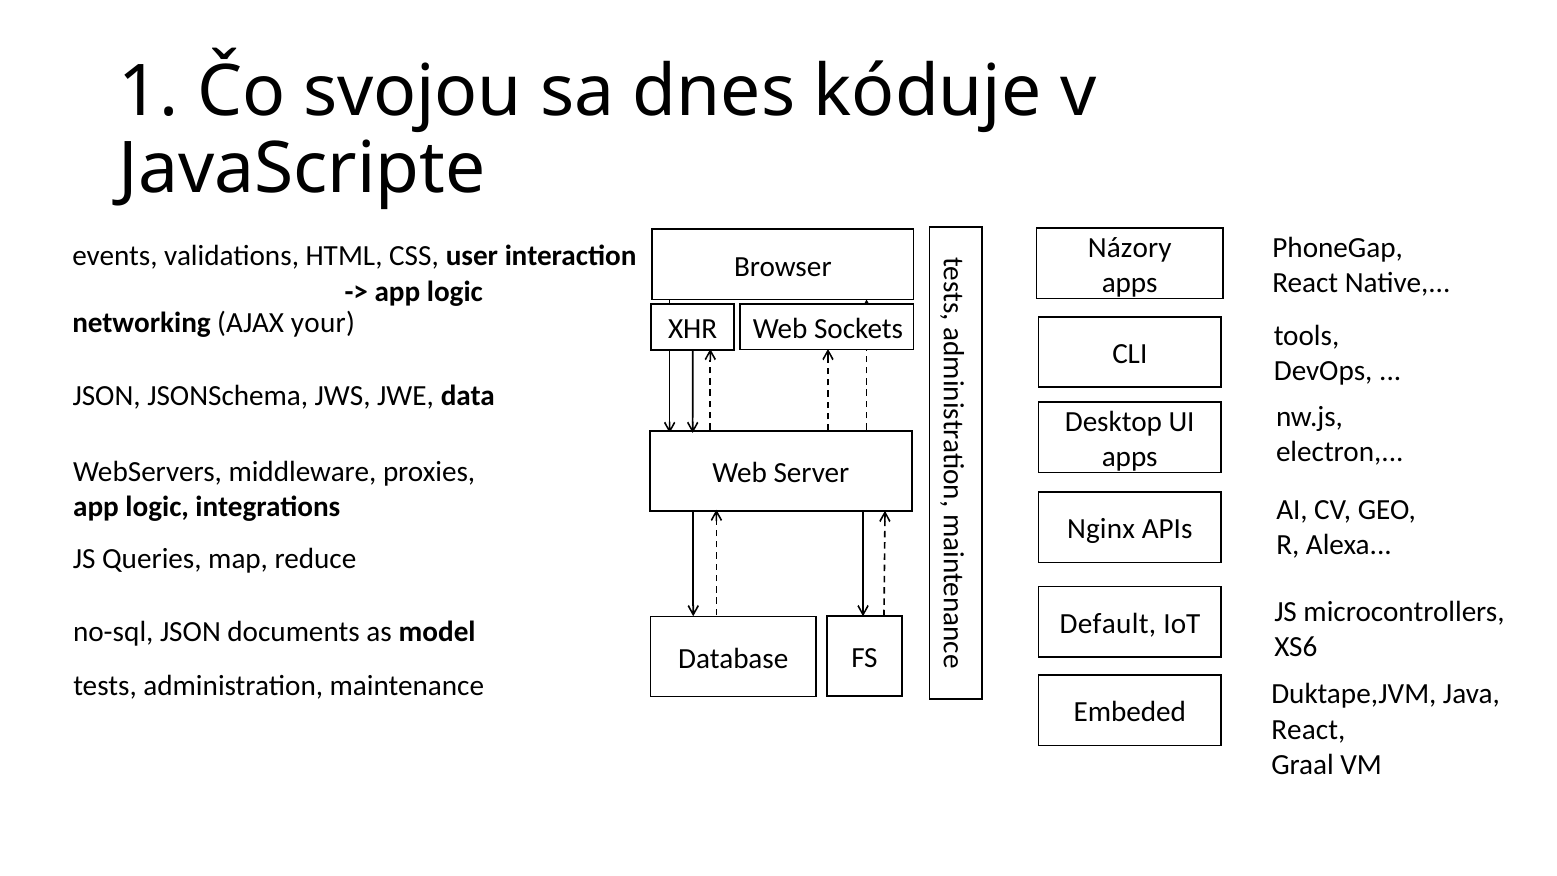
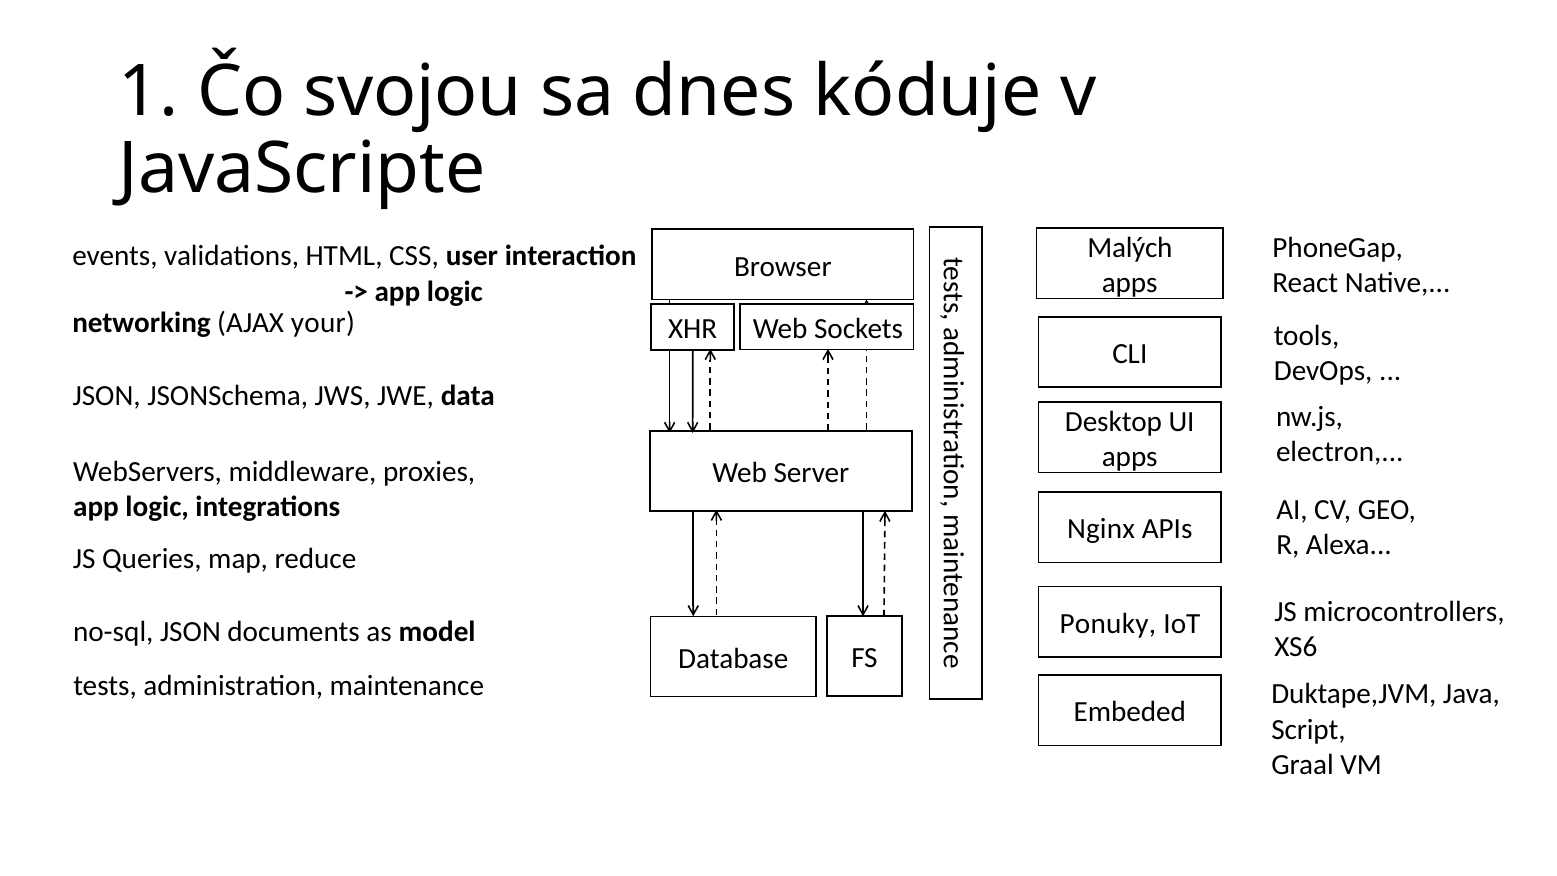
Názory: Názory -> Malých
Default: Default -> Ponuky
React at (1308, 729): React -> Script
